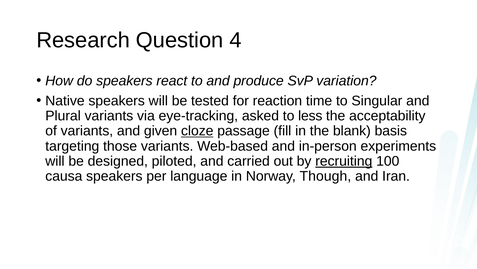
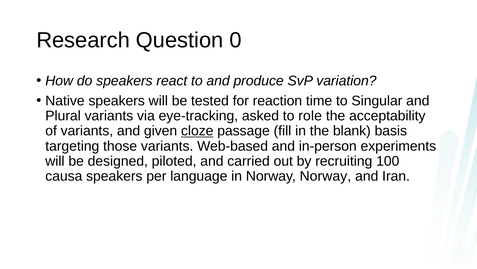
4: 4 -> 0
less: less -> role
recruiting underline: present -> none
Norway Though: Though -> Norway
